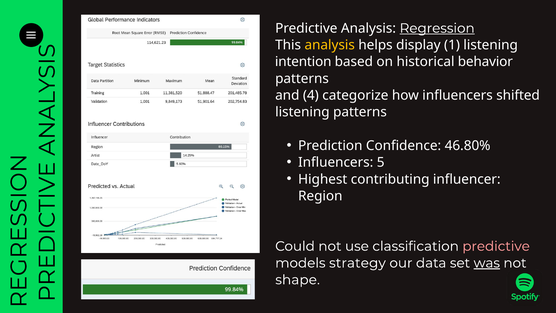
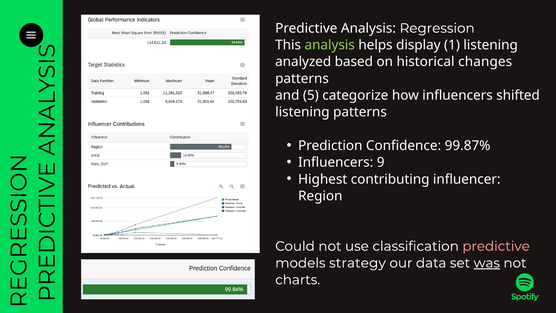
Regression underline: present -> none
analysis at (330, 45) colour: yellow -> light green
intention: intention -> analyzed
behavior: behavior -> changes
4: 4 -> 5
46.80%: 46.80% -> 99.87%
5: 5 -> 9
shape: shape -> charts
